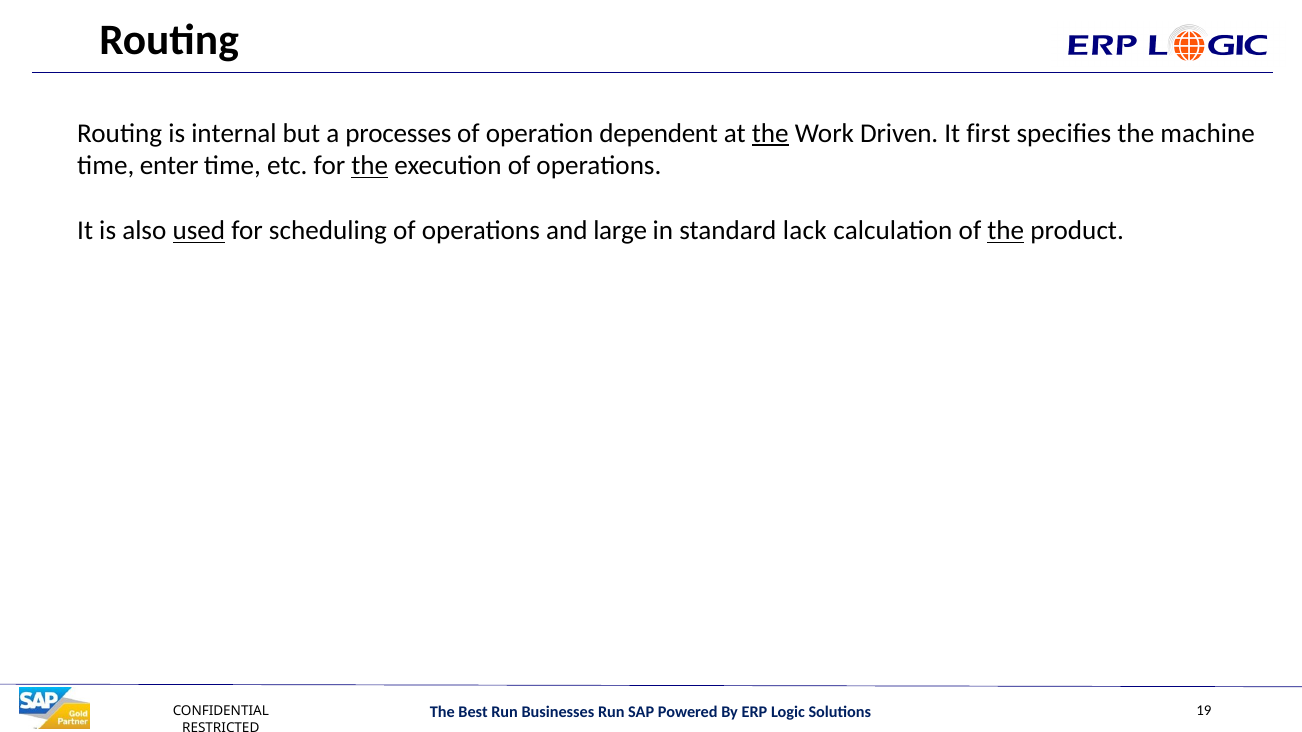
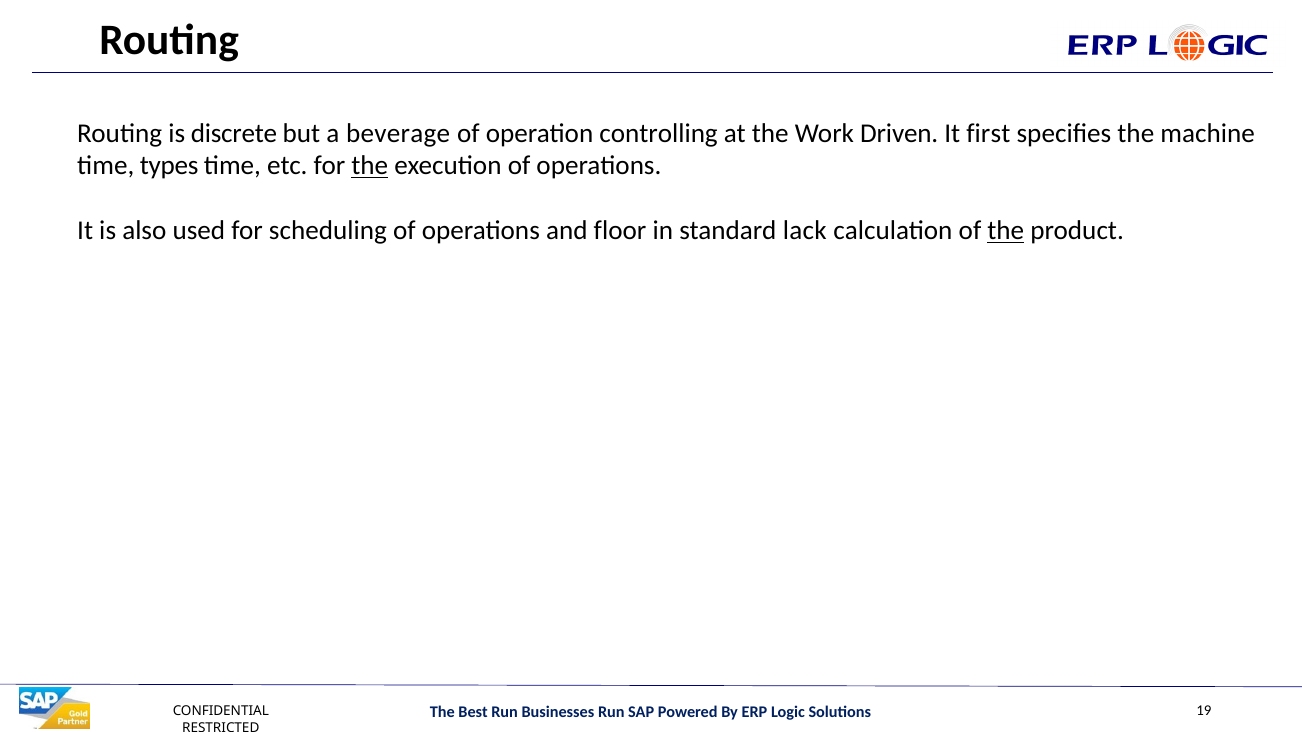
internal: internal -> discrete
processes: processes -> beverage
dependent: dependent -> controlling
the at (770, 133) underline: present -> none
enter: enter -> types
used underline: present -> none
large: large -> floor
